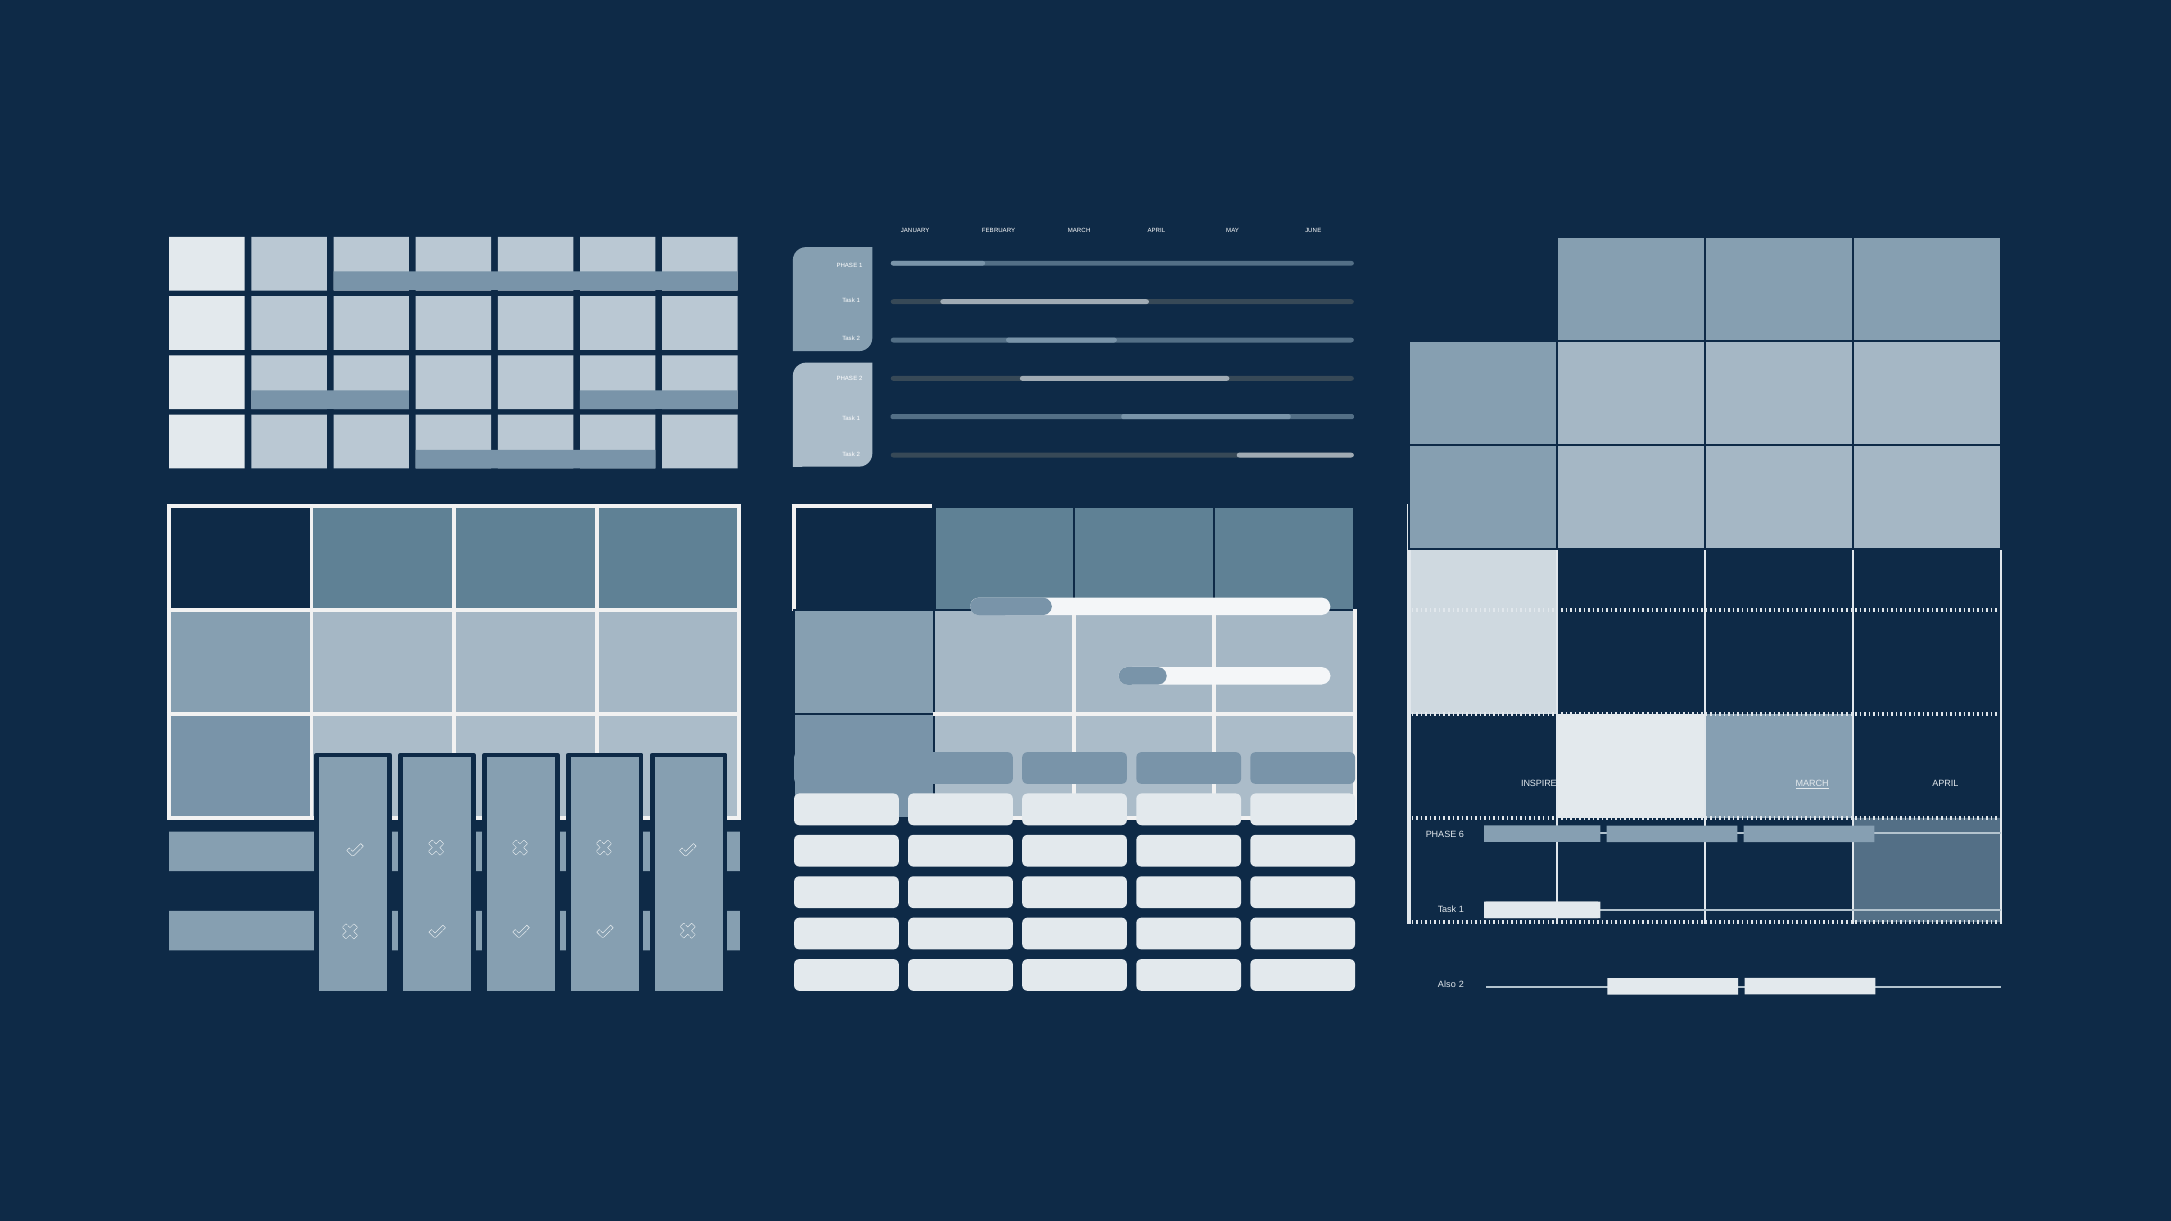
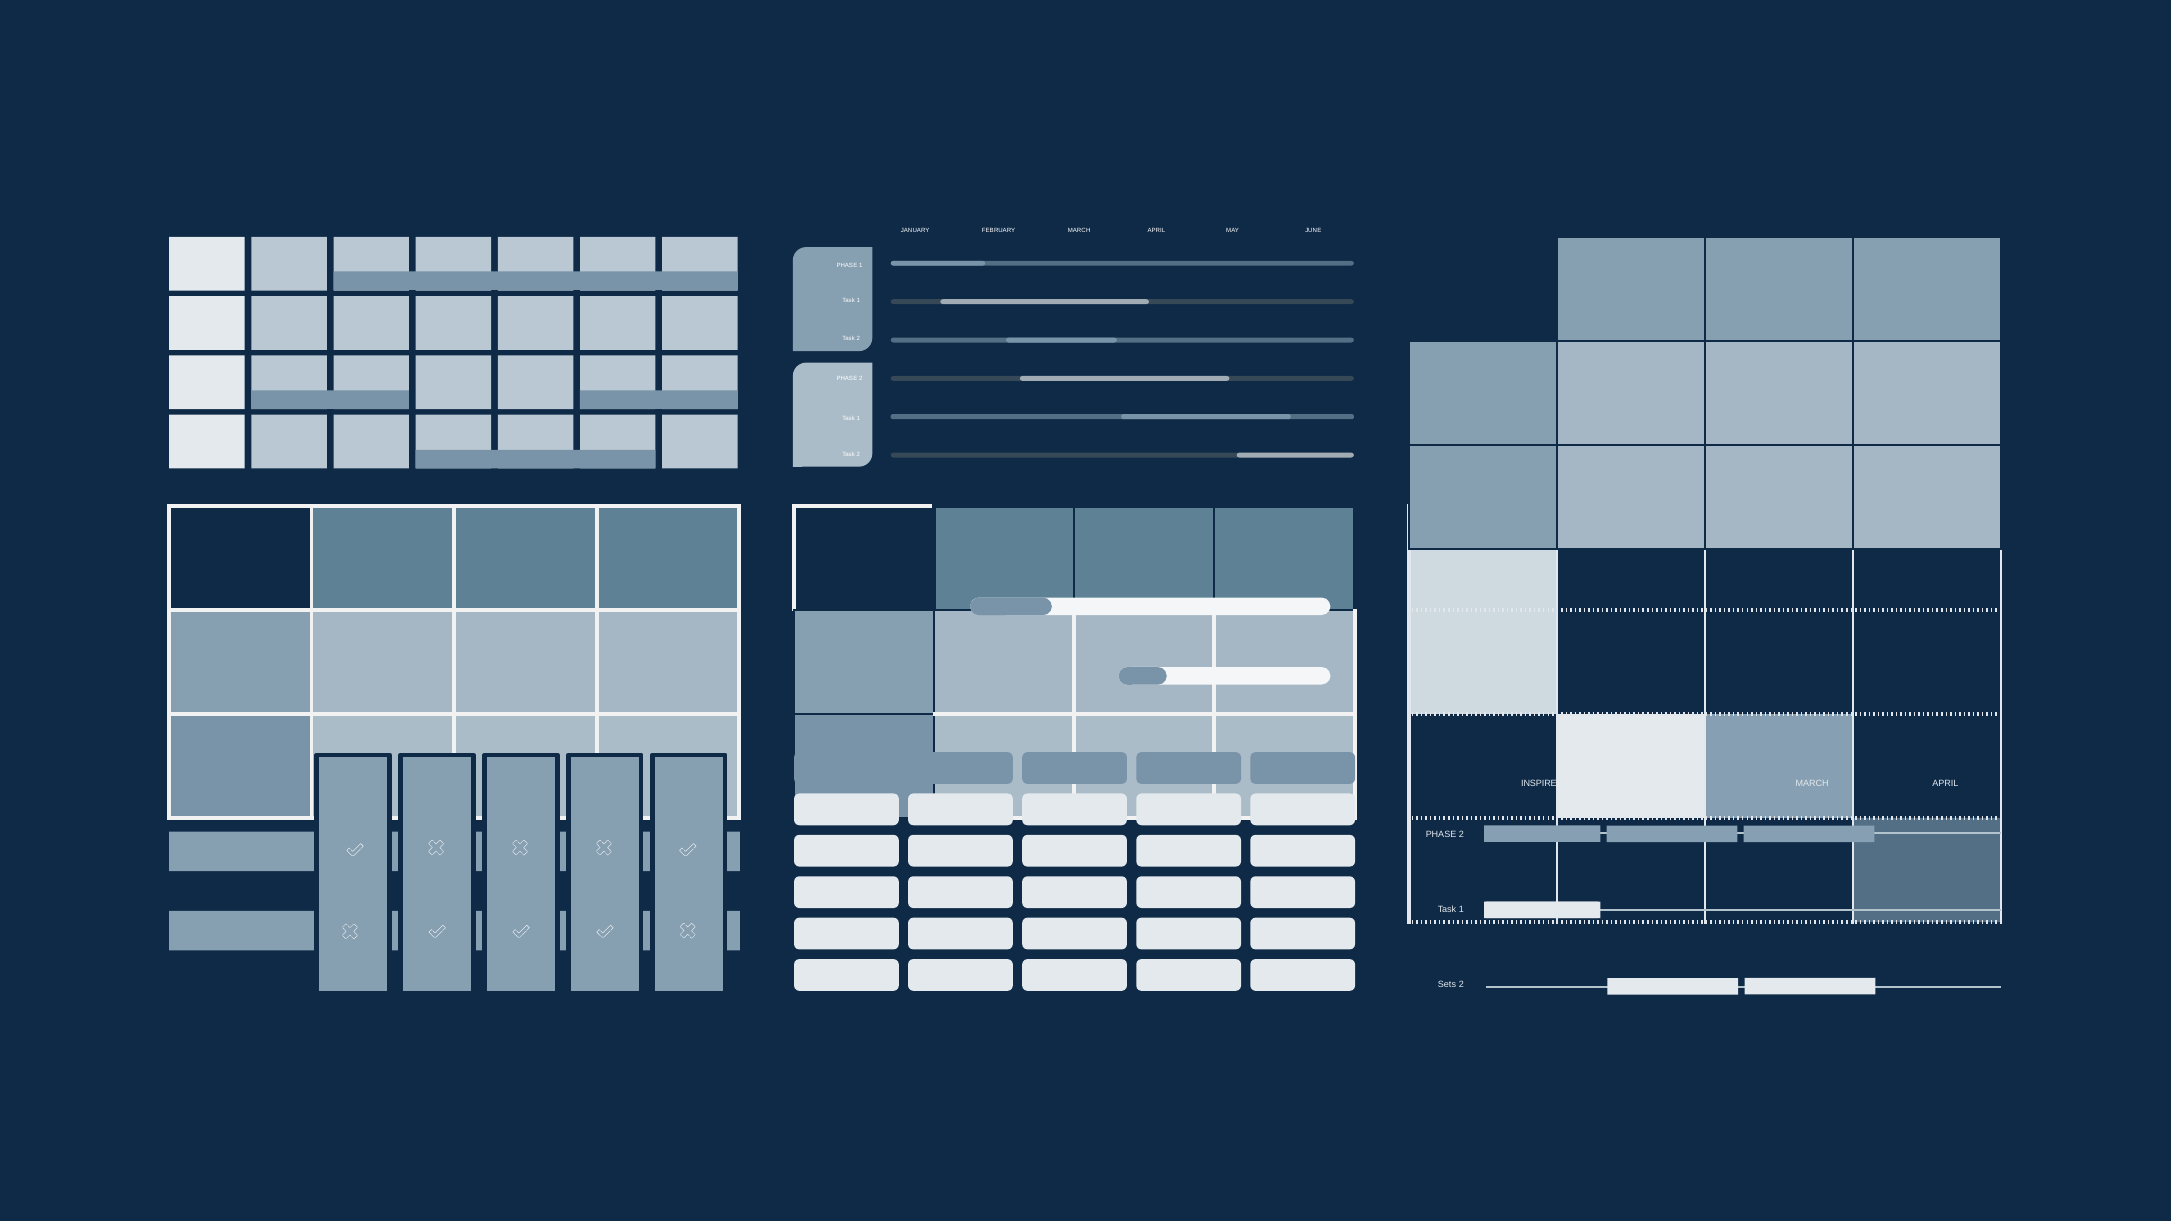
MARCH at (1812, 784) underline: present -> none
6 at (1461, 834): 6 -> 2
Also: Also -> Sets
